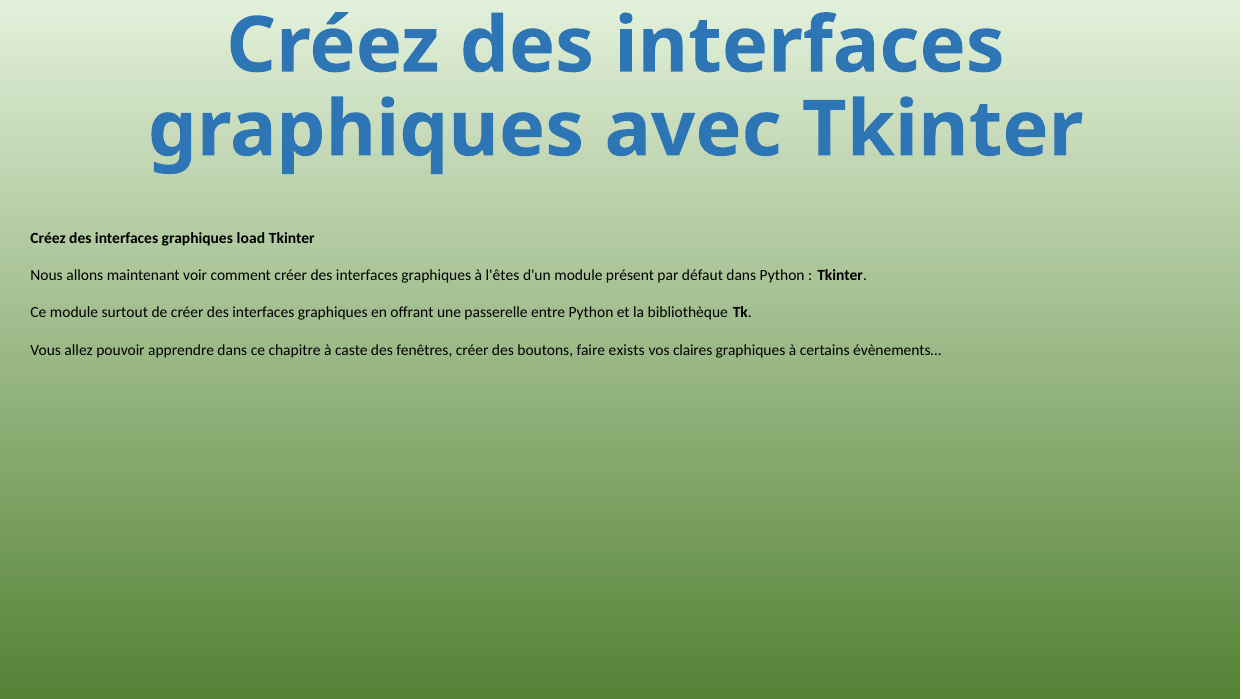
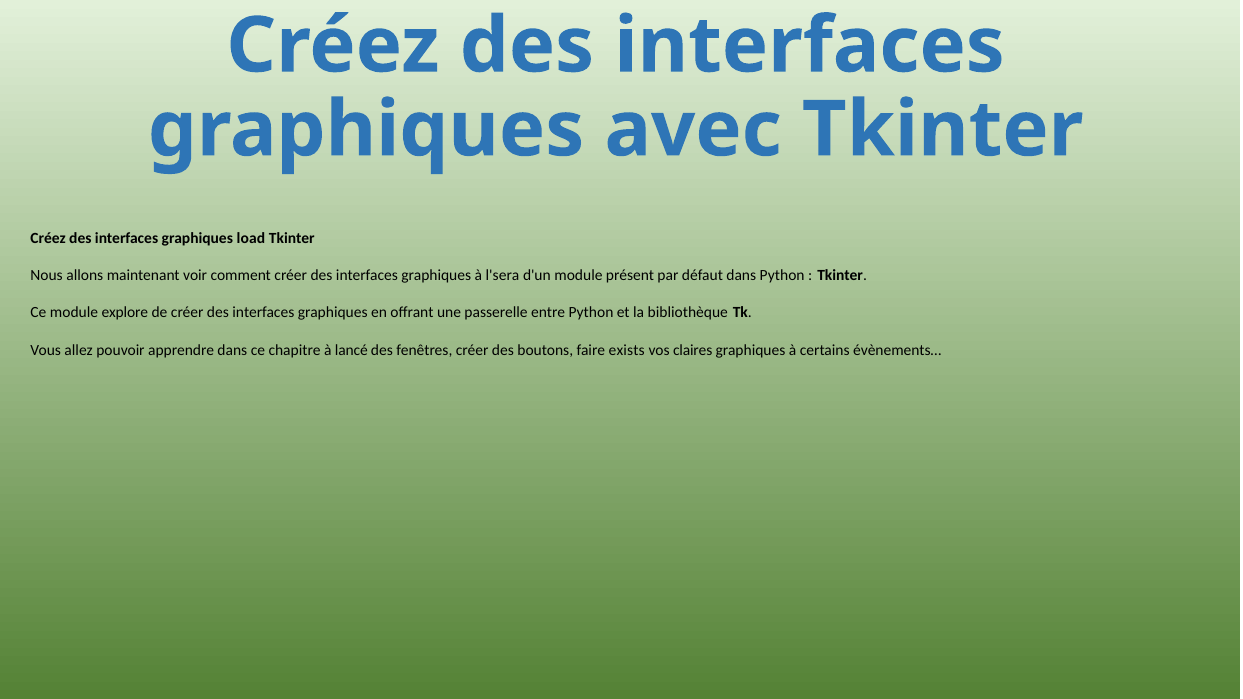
l'êtes: l'êtes -> l'sera
surtout: surtout -> explore
caste: caste -> lancé
